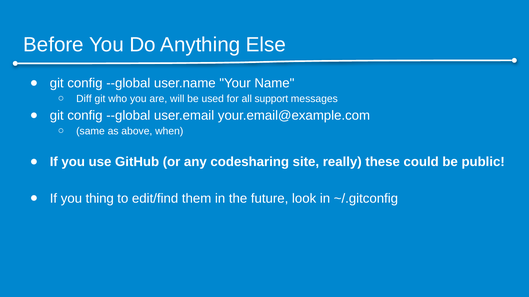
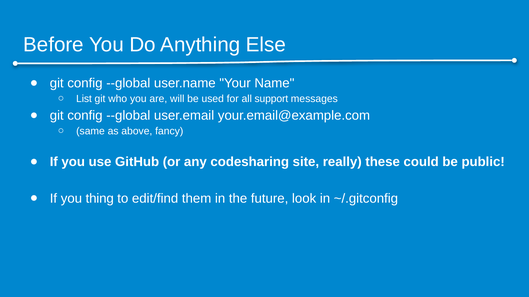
Diff: Diff -> List
when: when -> fancy
